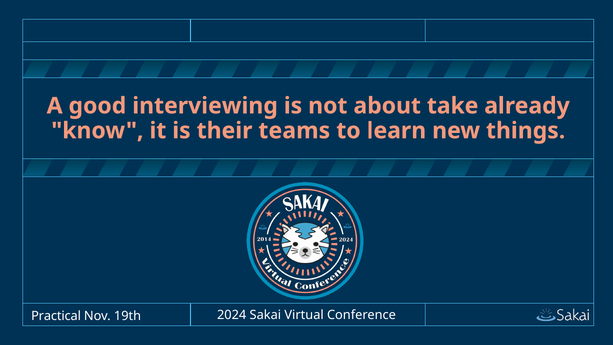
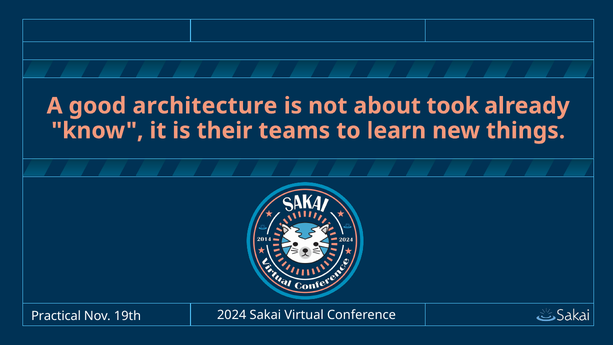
interviewing: interviewing -> architecture
take: take -> took
